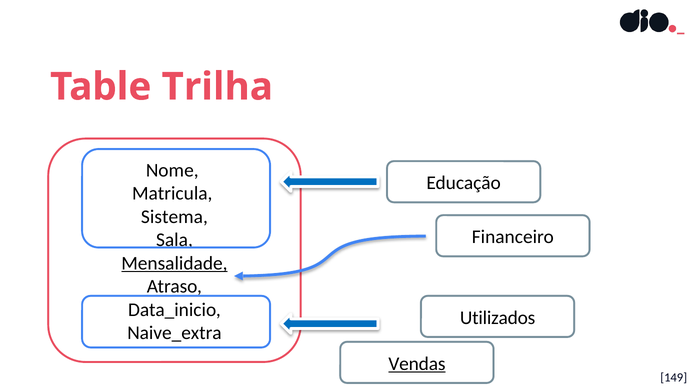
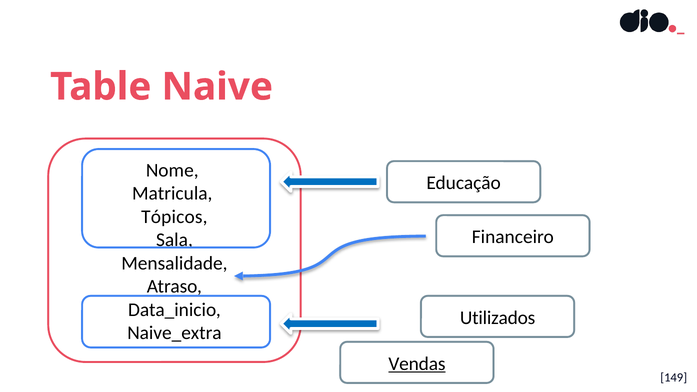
Trilha: Trilha -> Naive
Sistema: Sistema -> Tópicos
Mensalidade underline: present -> none
